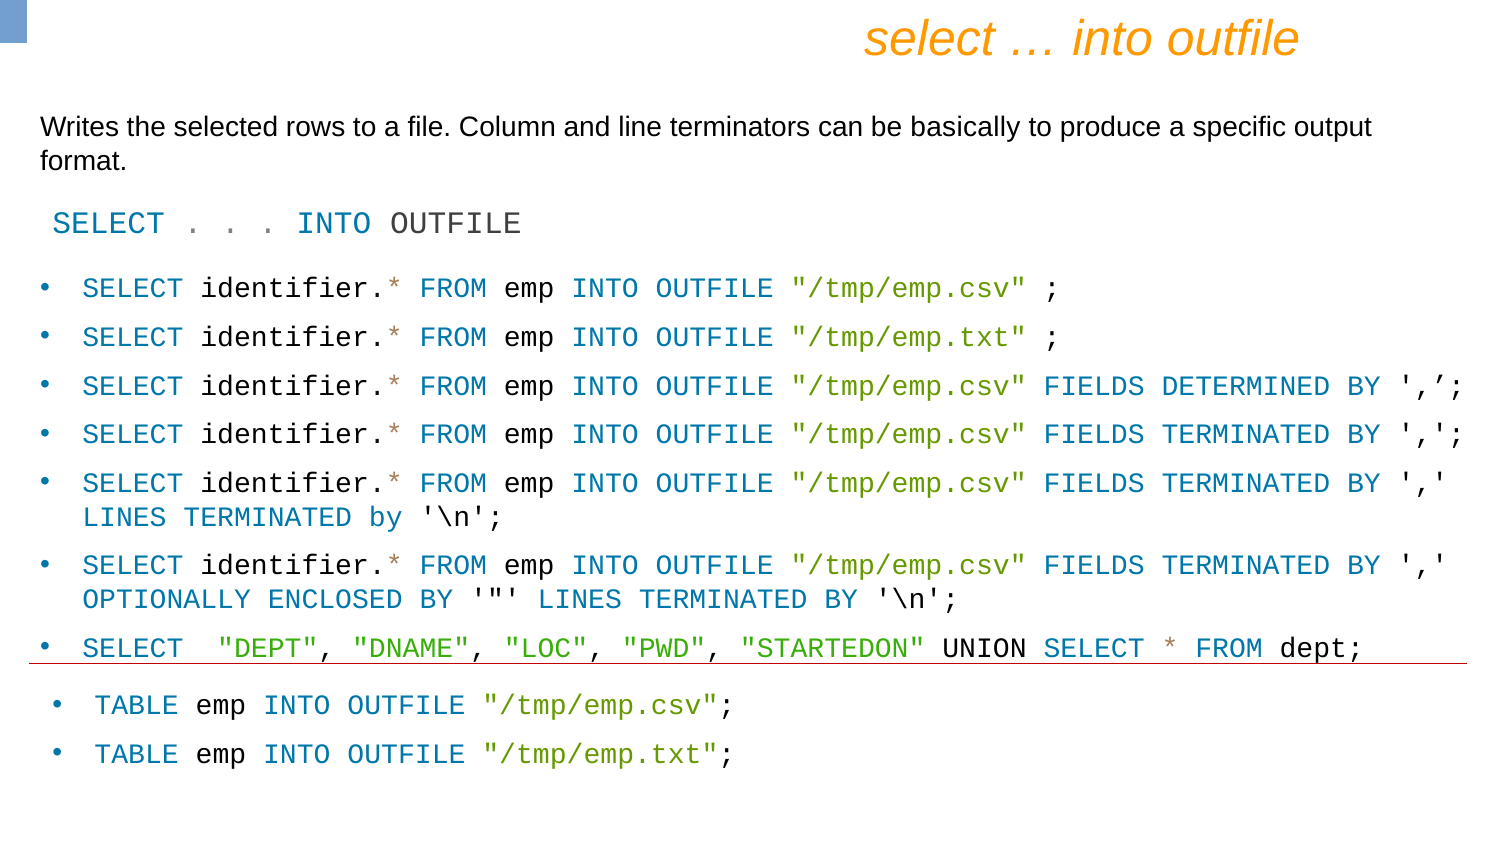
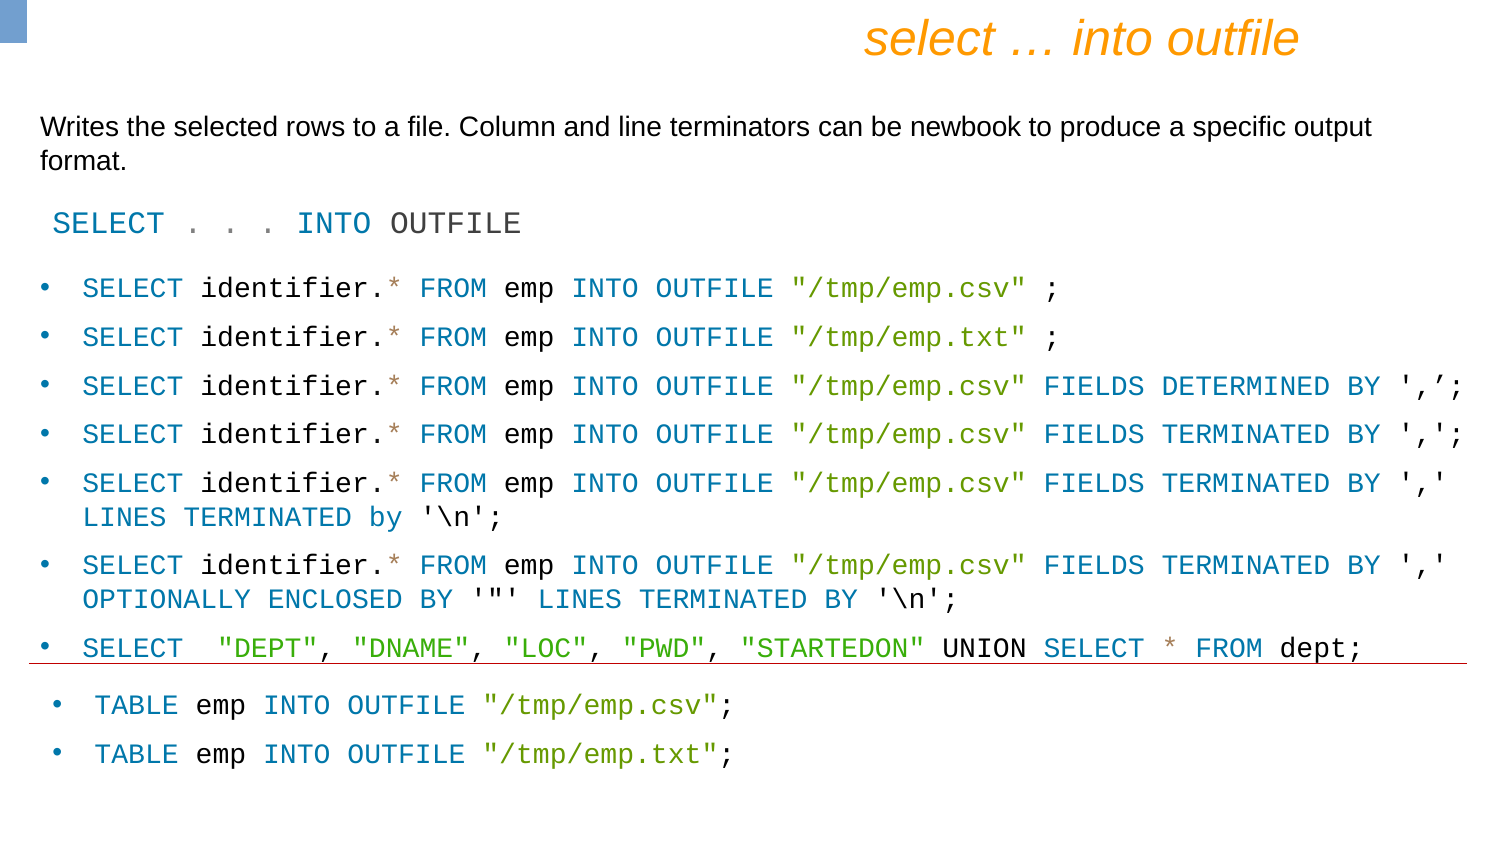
basically: basically -> newbook
